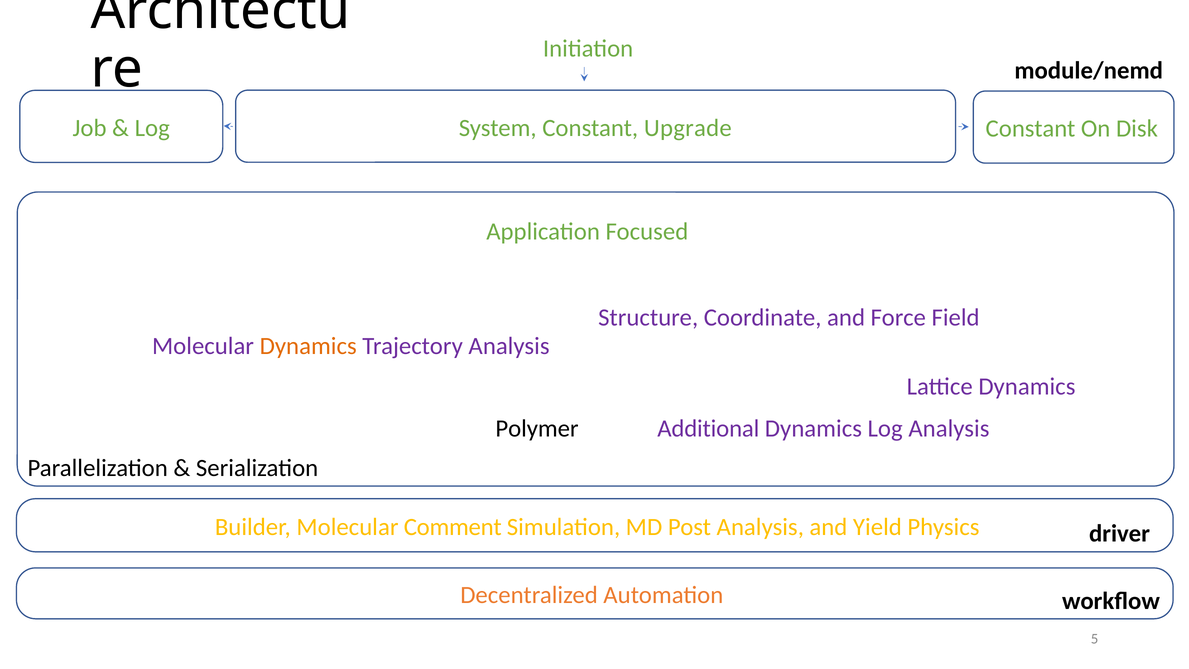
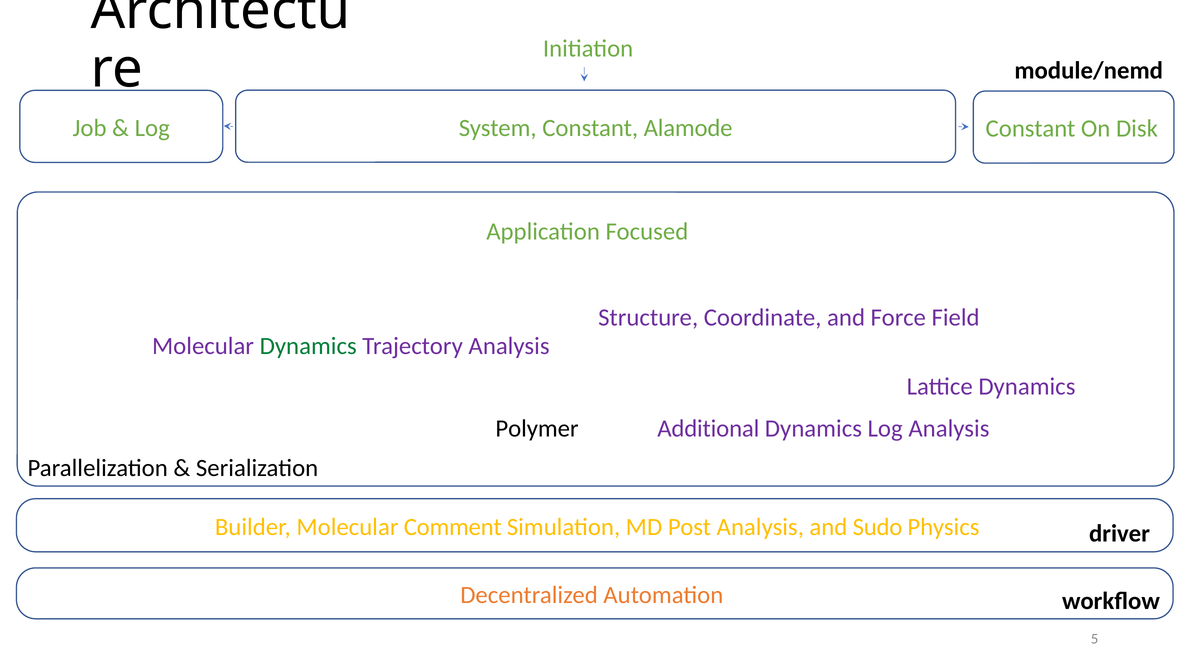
Upgrade: Upgrade -> Alamode
Dynamics at (308, 346) colour: orange -> green
Yield: Yield -> Sudo
